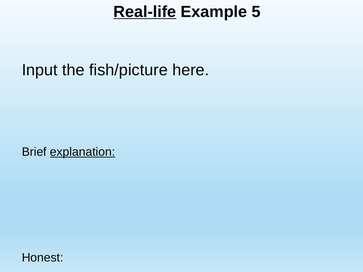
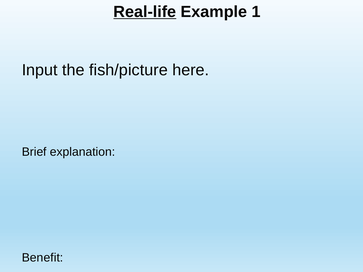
5: 5 -> 1
explanation underline: present -> none
Honest: Honest -> Benefit
